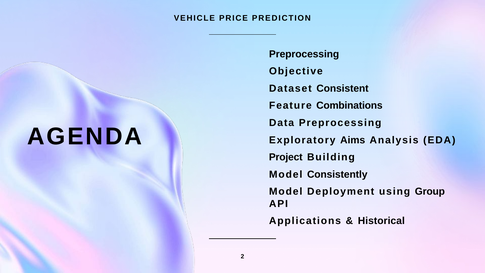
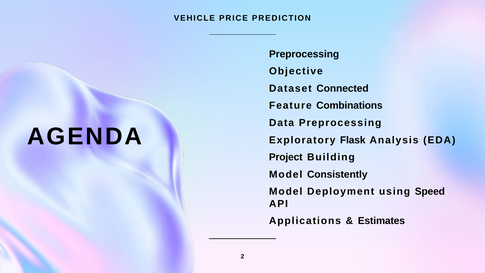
Consistent: Consistent -> Connected
Aims: Aims -> Flask
Group: Group -> Speed
Historical: Historical -> Estimates
